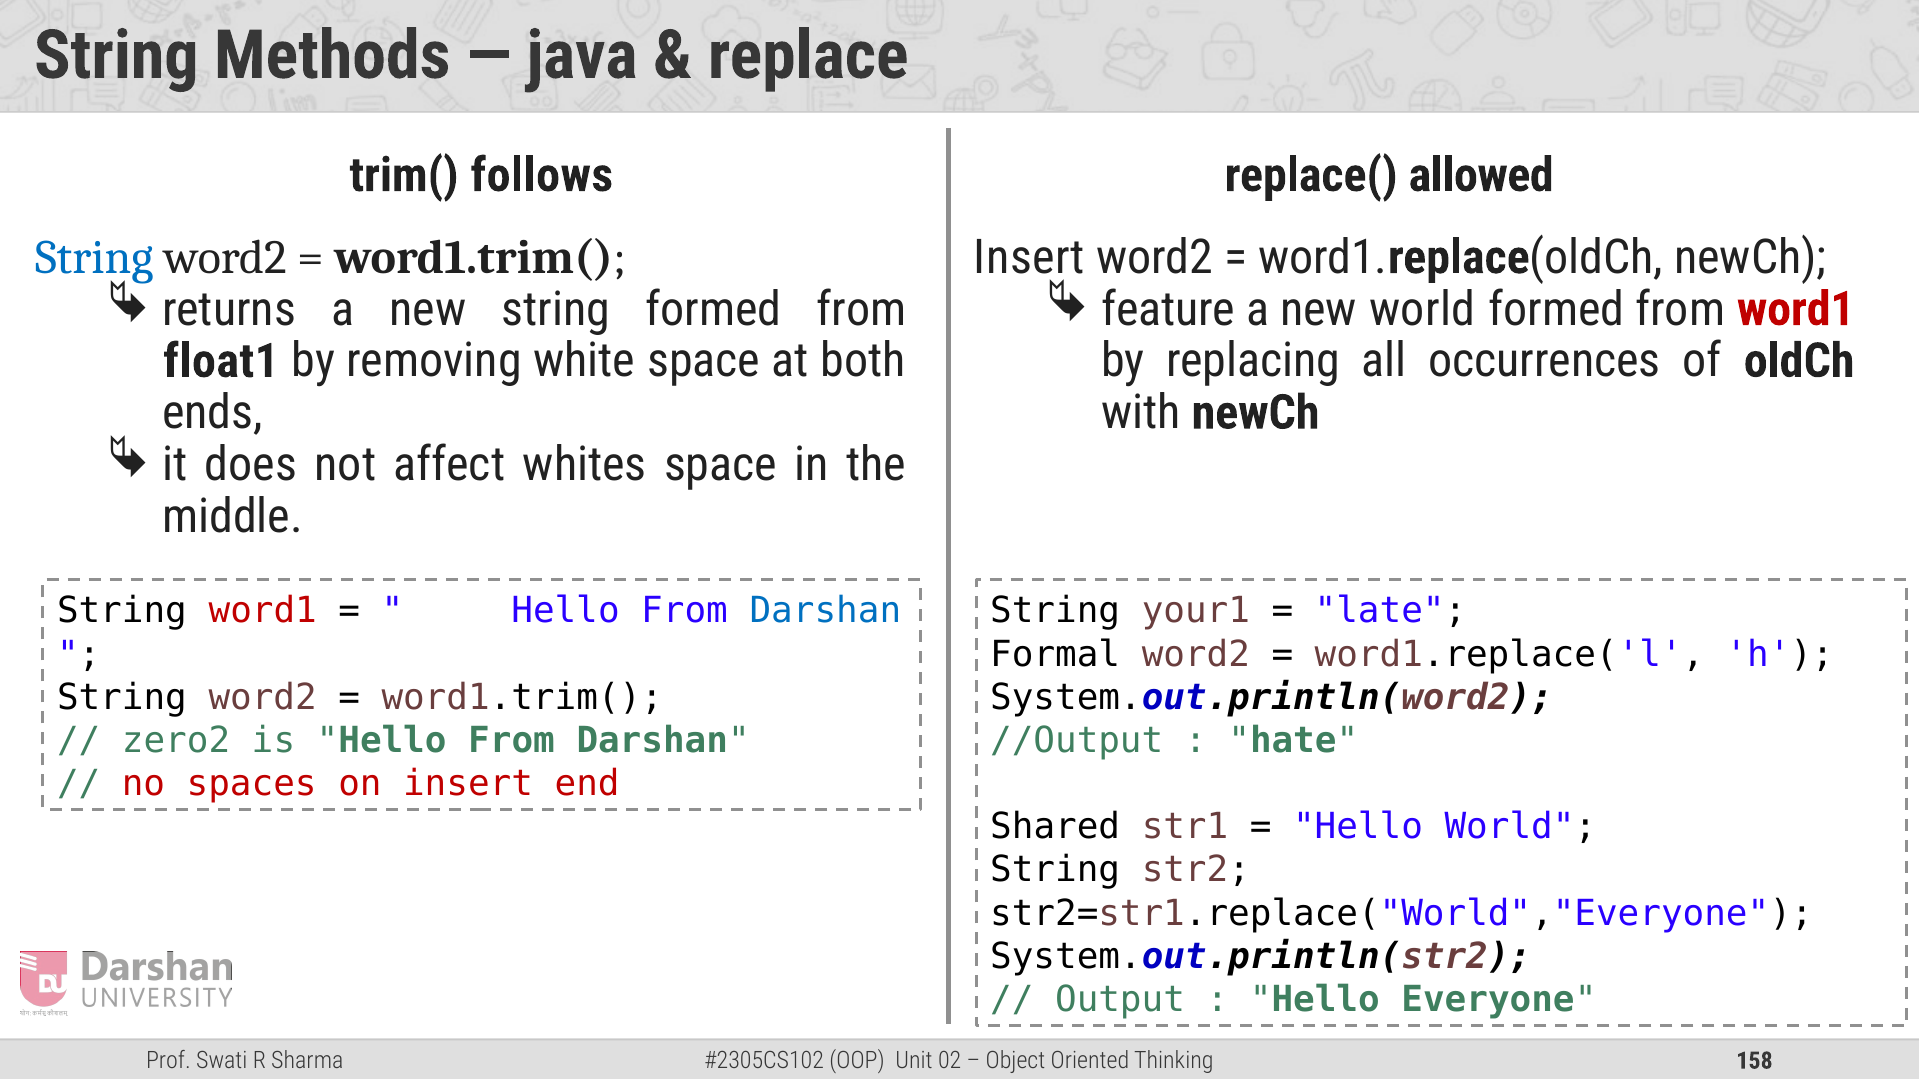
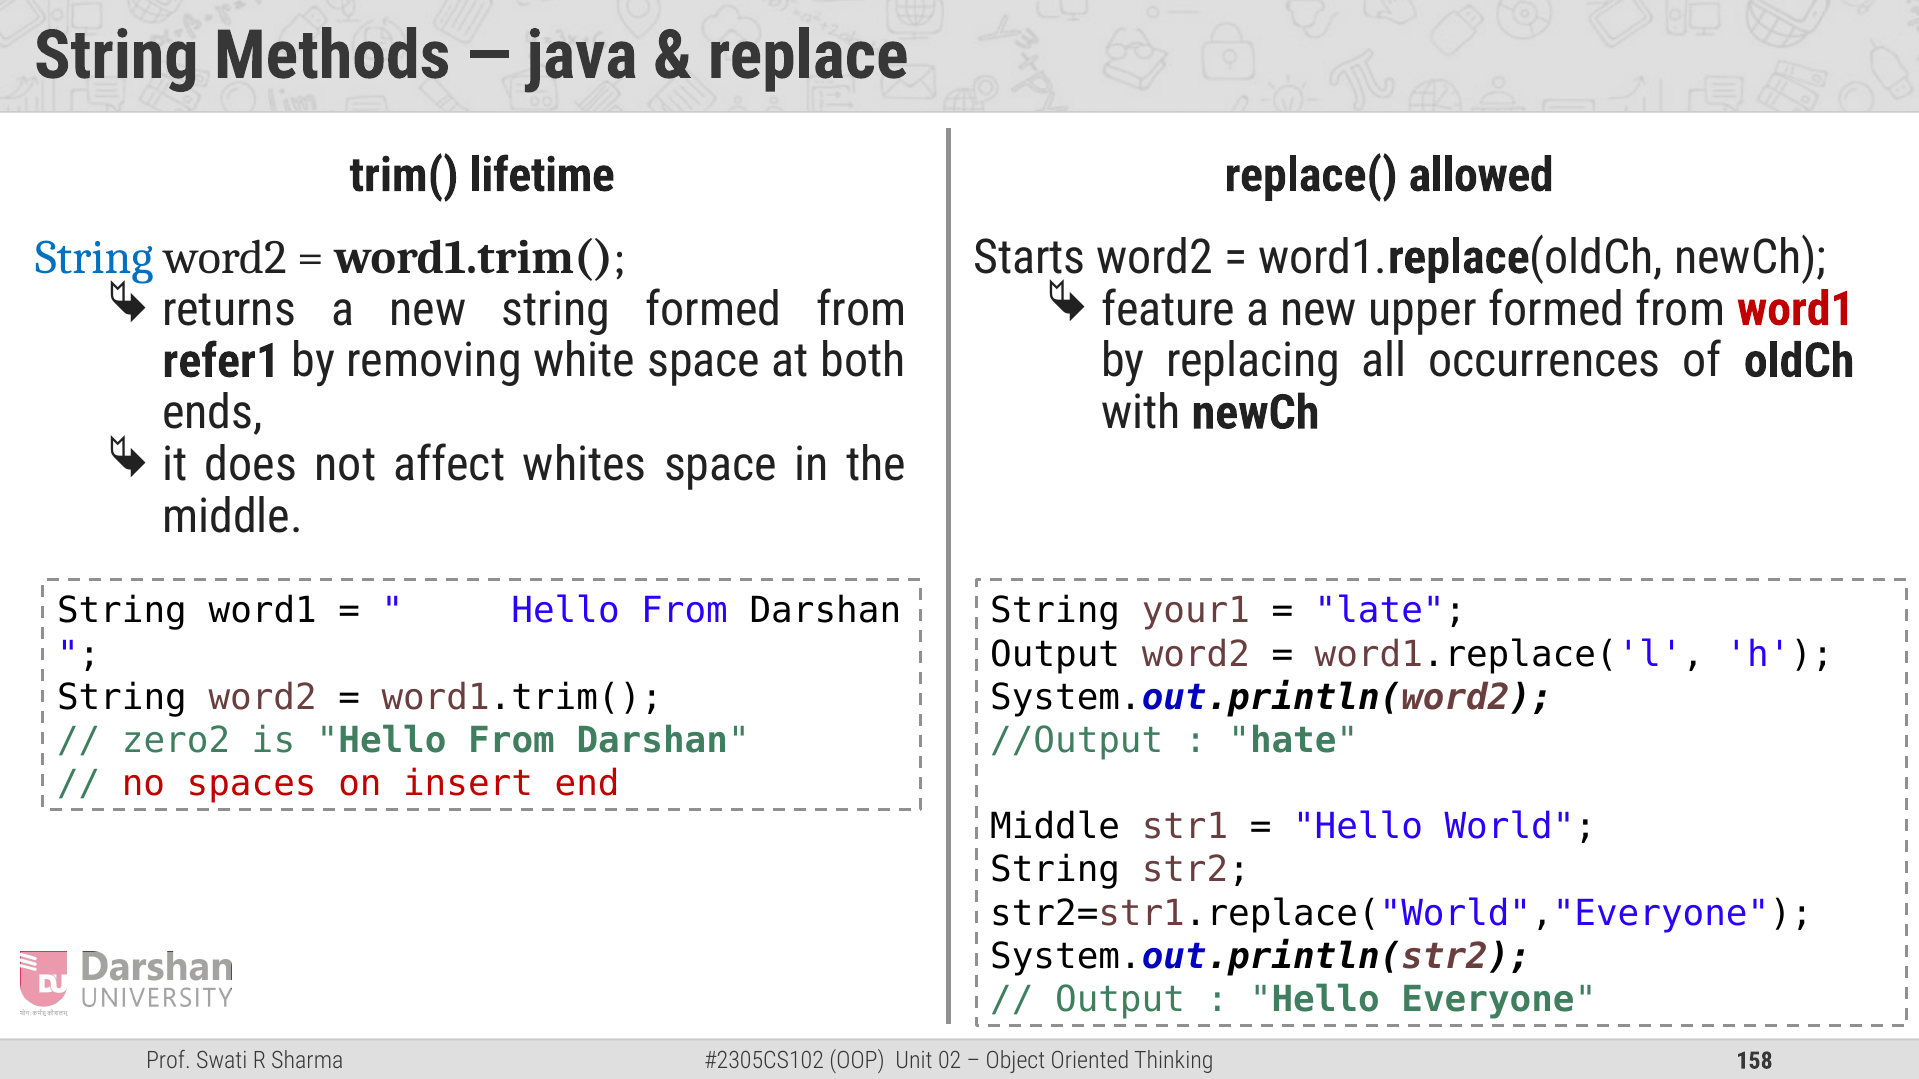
follows: follows -> lifetime
Insert at (1029, 258): Insert -> Starts
new world: world -> upper
float1: float1 -> refer1
word1 at (263, 611) colour: red -> black
Darshan at (825, 611) colour: blue -> black
Formal at (1055, 654): Formal -> Output
Shared at (1055, 827): Shared -> Middle
